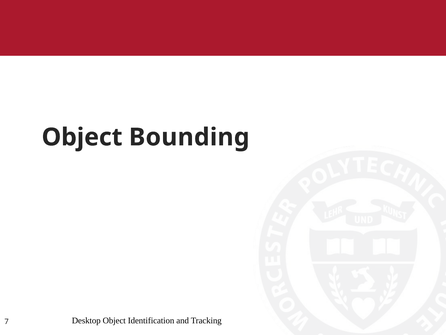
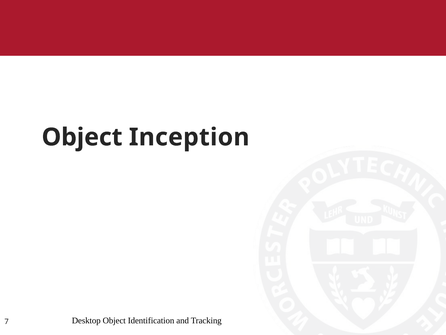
Bounding: Bounding -> Inception
